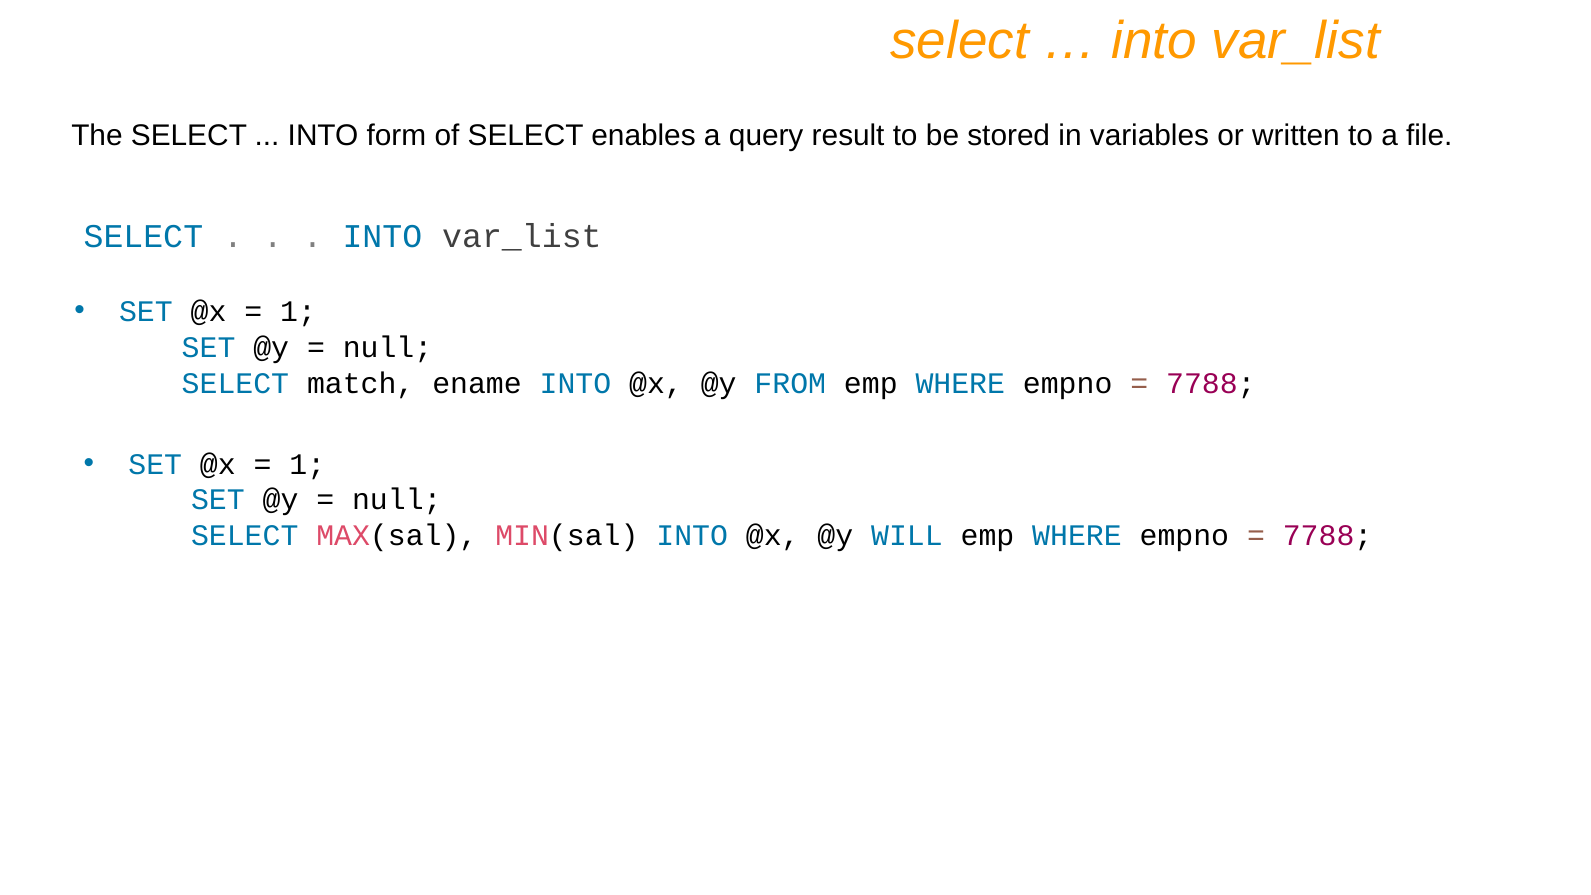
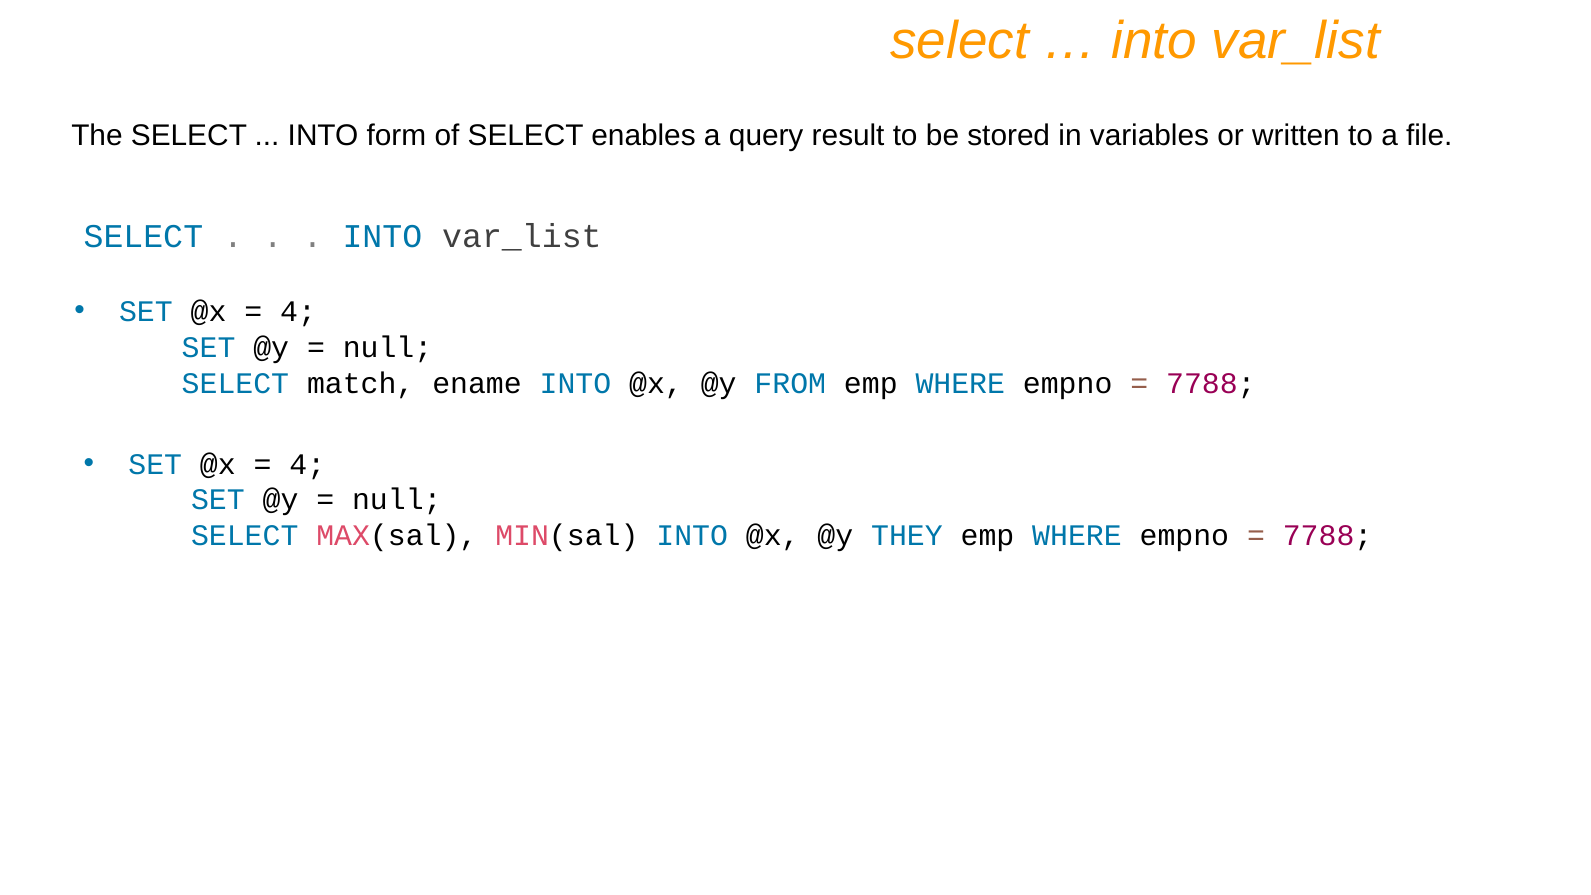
1 at (298, 312): 1 -> 4
1 at (307, 464): 1 -> 4
WILL: WILL -> THEY
